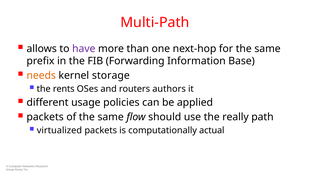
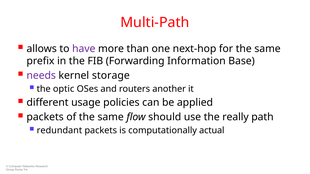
needs colour: orange -> purple
rents: rents -> optic
authors: authors -> another
virtualized: virtualized -> redundant
